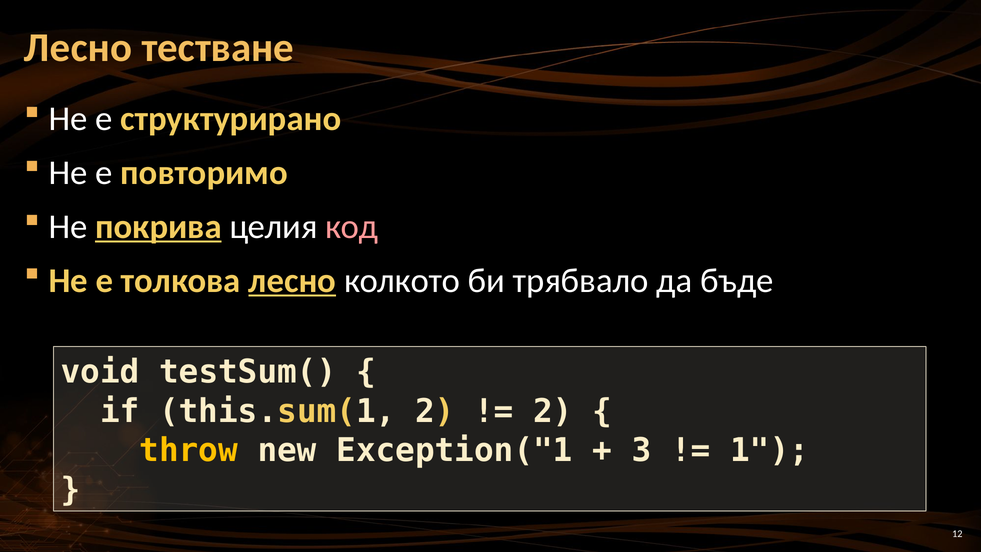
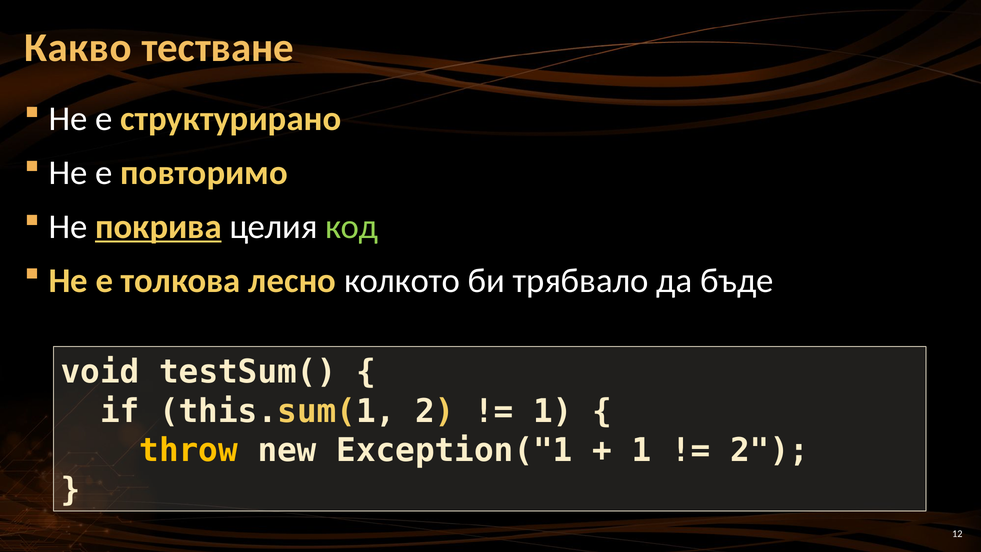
Лесно at (78, 48): Лесно -> Какво
код colour: pink -> light green
лесно at (292, 281) underline: present -> none
2 at (553, 411): 2 -> 1
3 at (642, 451): 3 -> 1
1 at (770, 451): 1 -> 2
